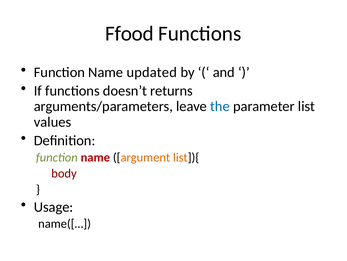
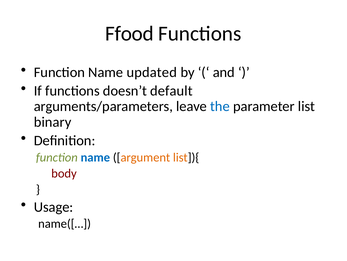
returns: returns -> default
values: values -> binary
name at (95, 157) colour: red -> blue
